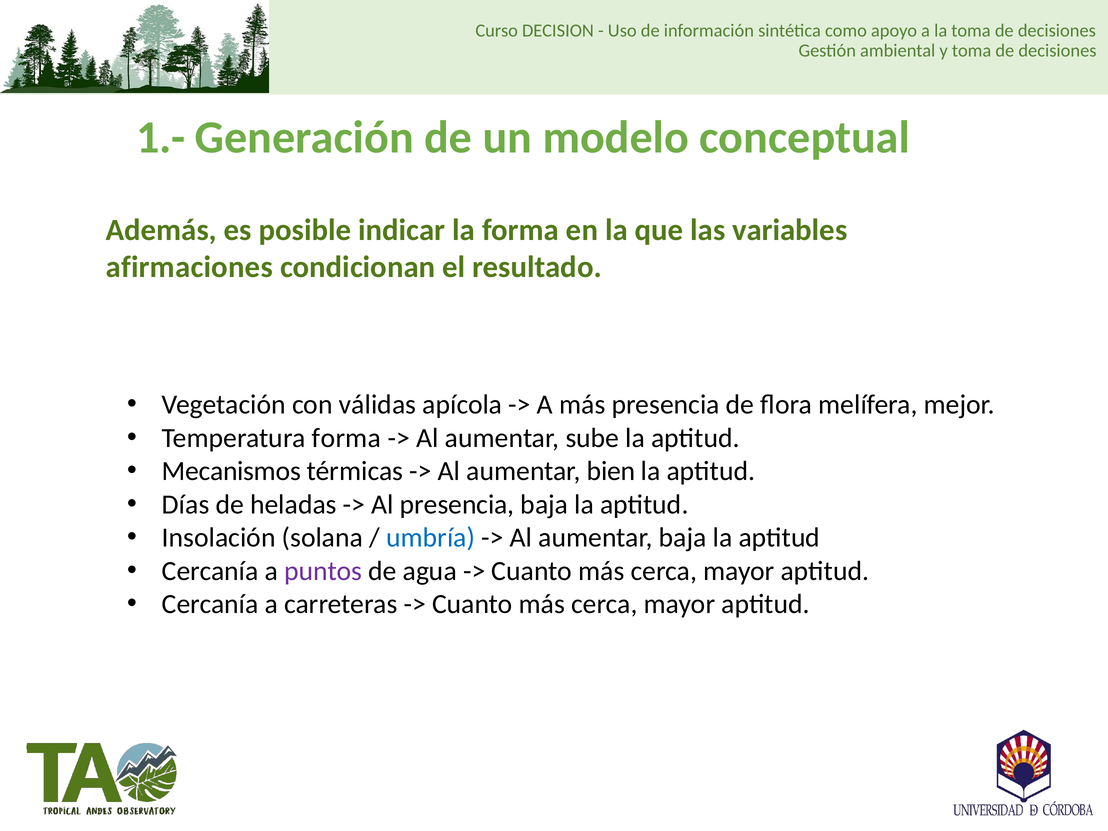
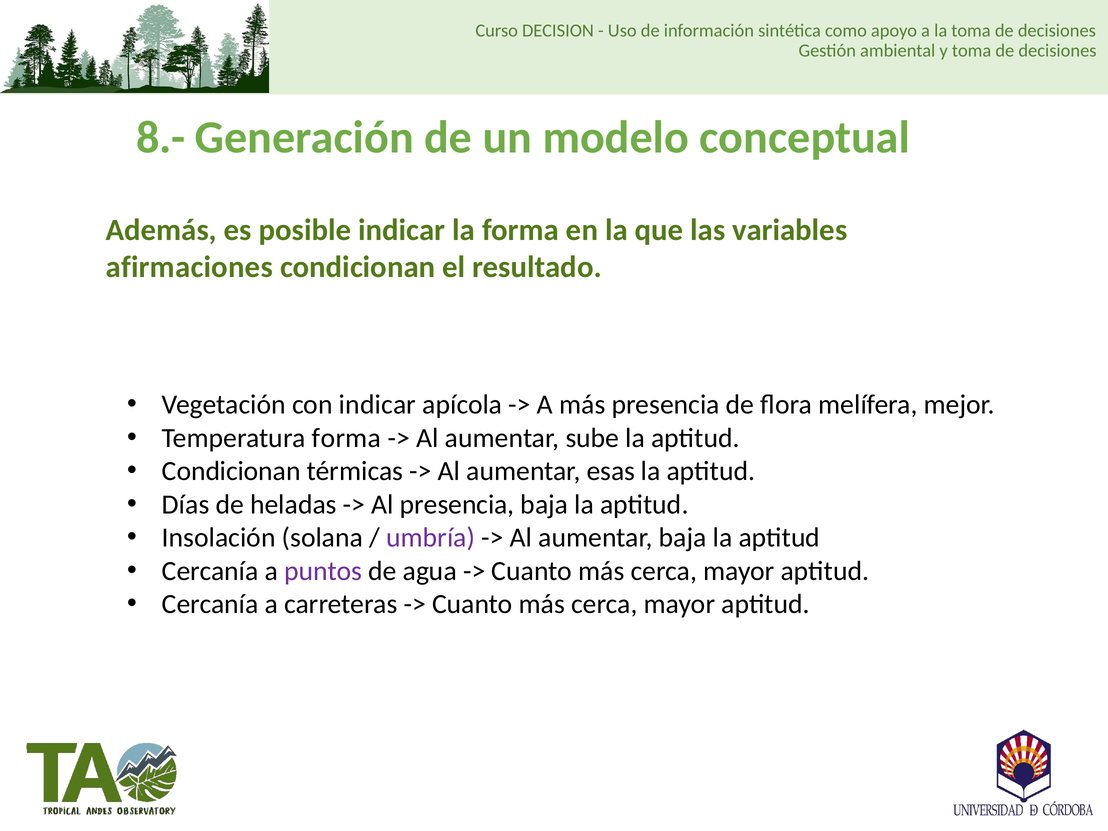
1.-: 1.- -> 8.-
con válidas: válidas -> indicar
Mecanismos at (231, 471): Mecanismos -> Condicionan
bien: bien -> esas
umbría colour: blue -> purple
